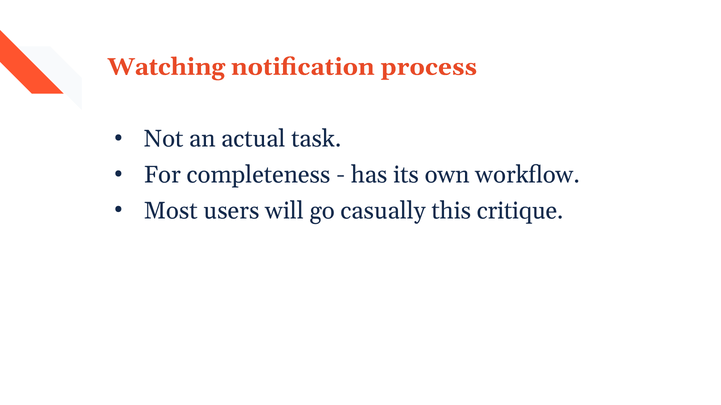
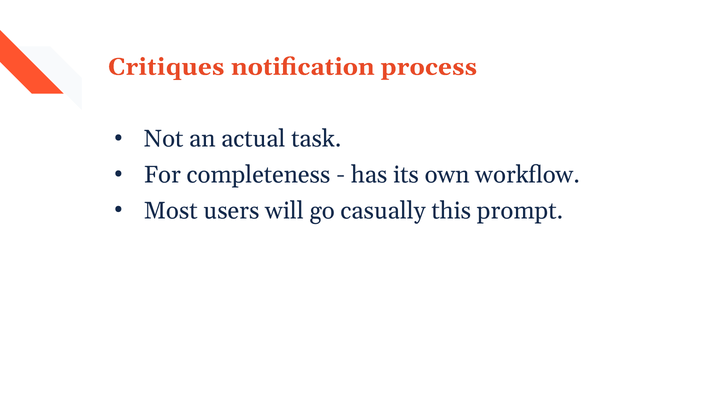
Watching: Watching -> Critiques
critique: critique -> prompt
